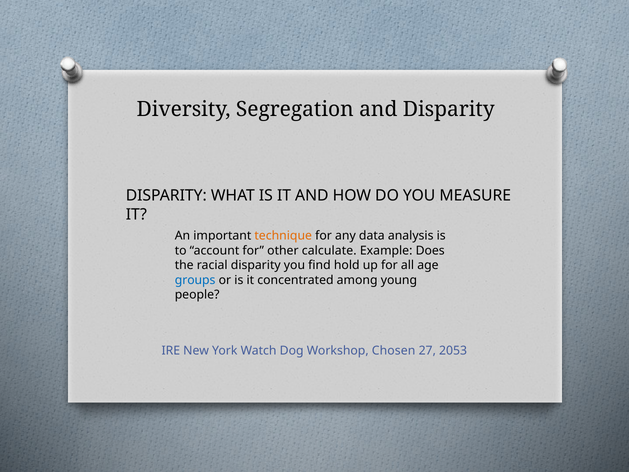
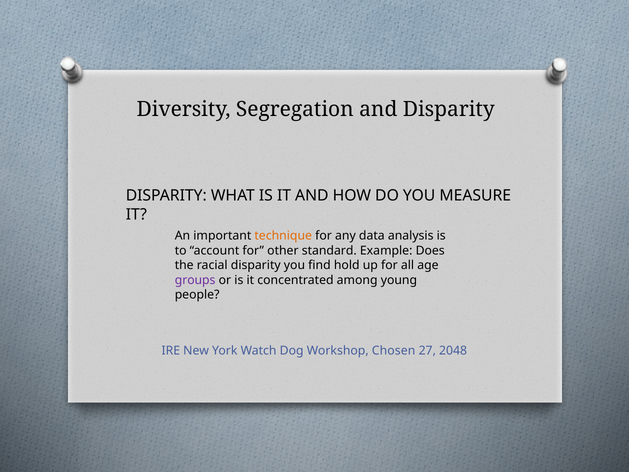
calculate: calculate -> standard
groups colour: blue -> purple
2053: 2053 -> 2048
